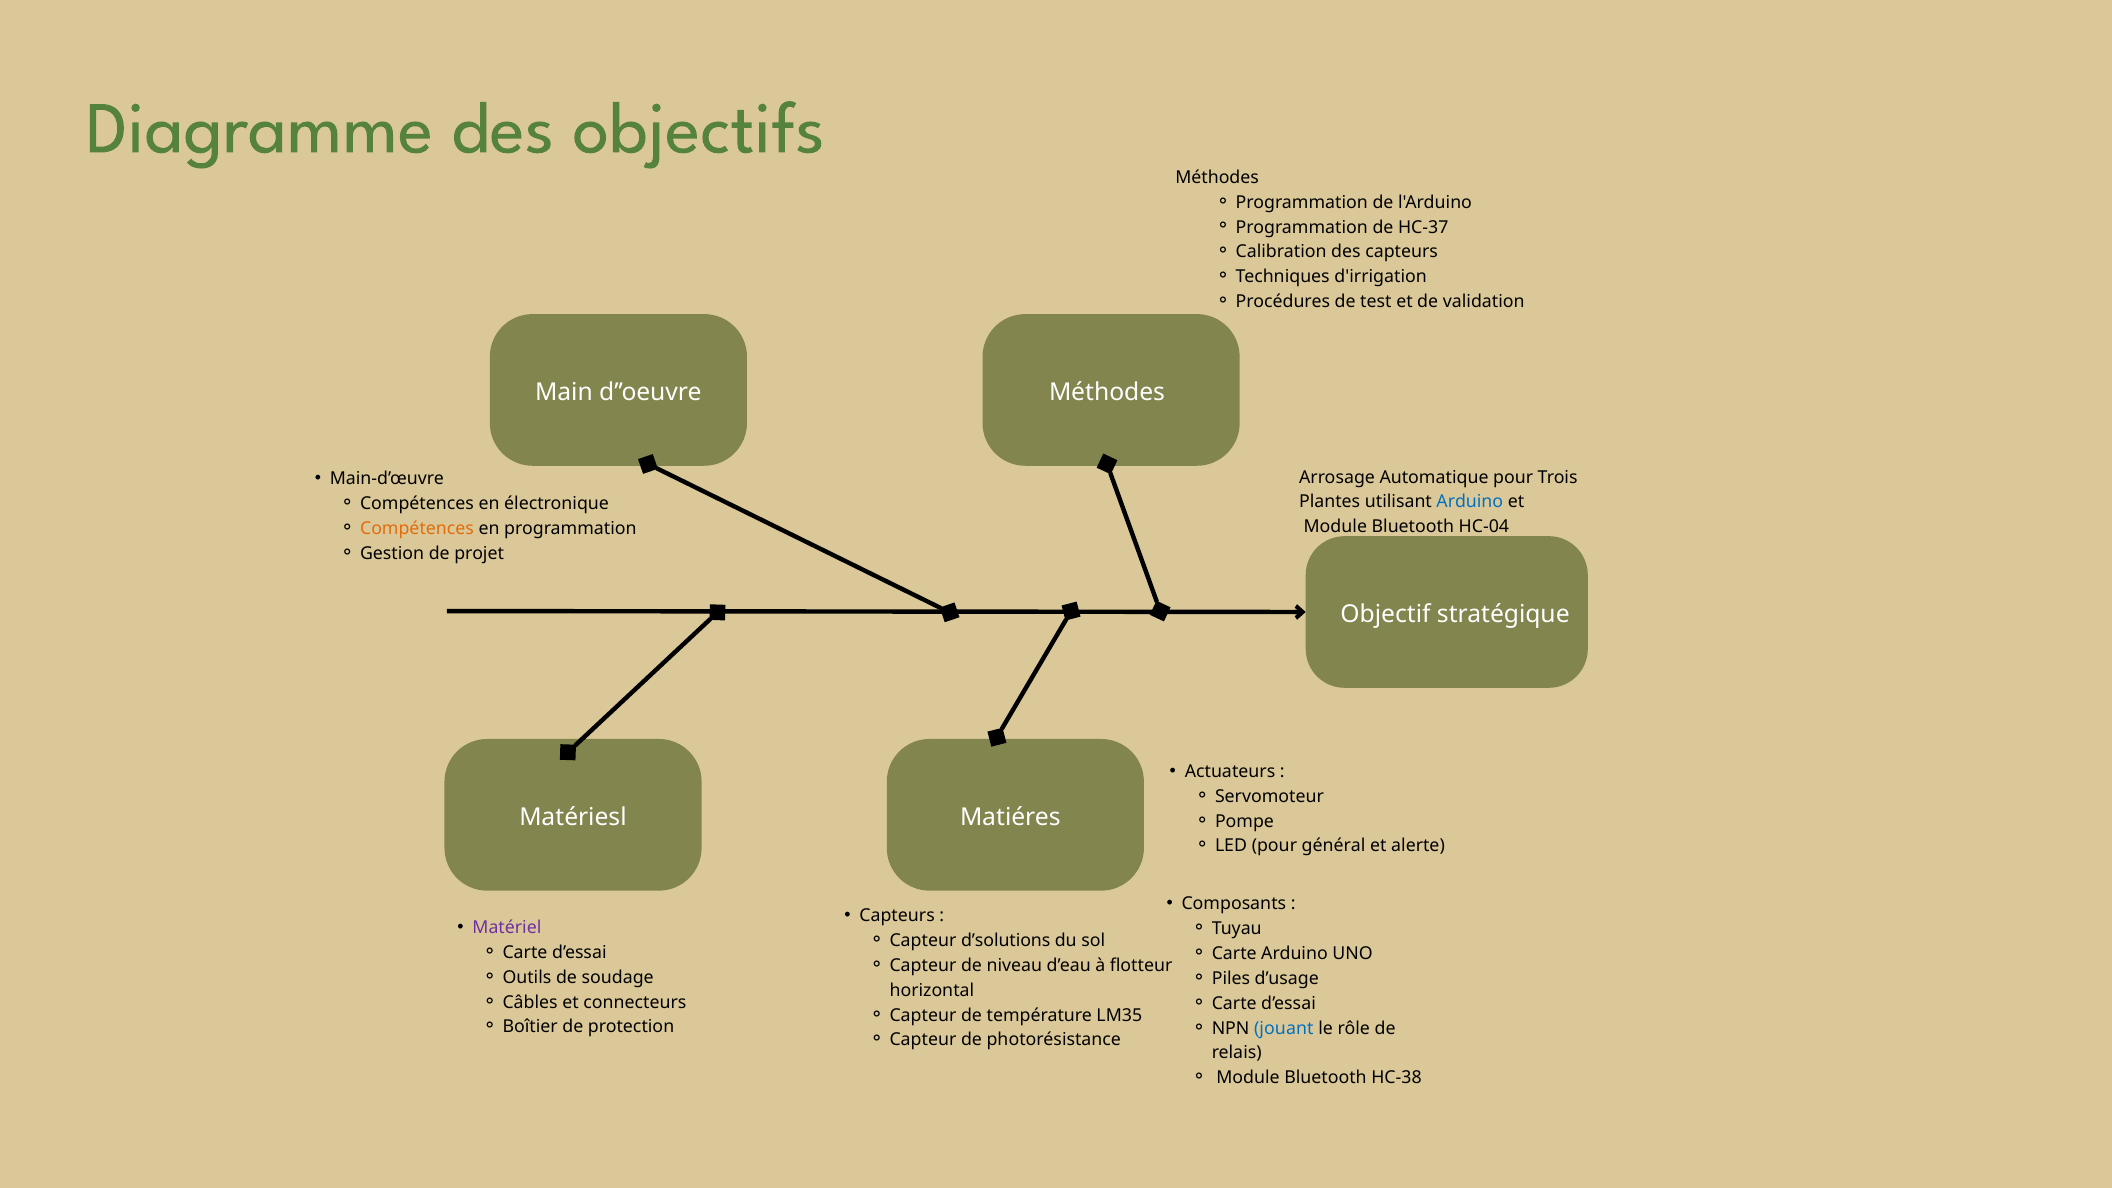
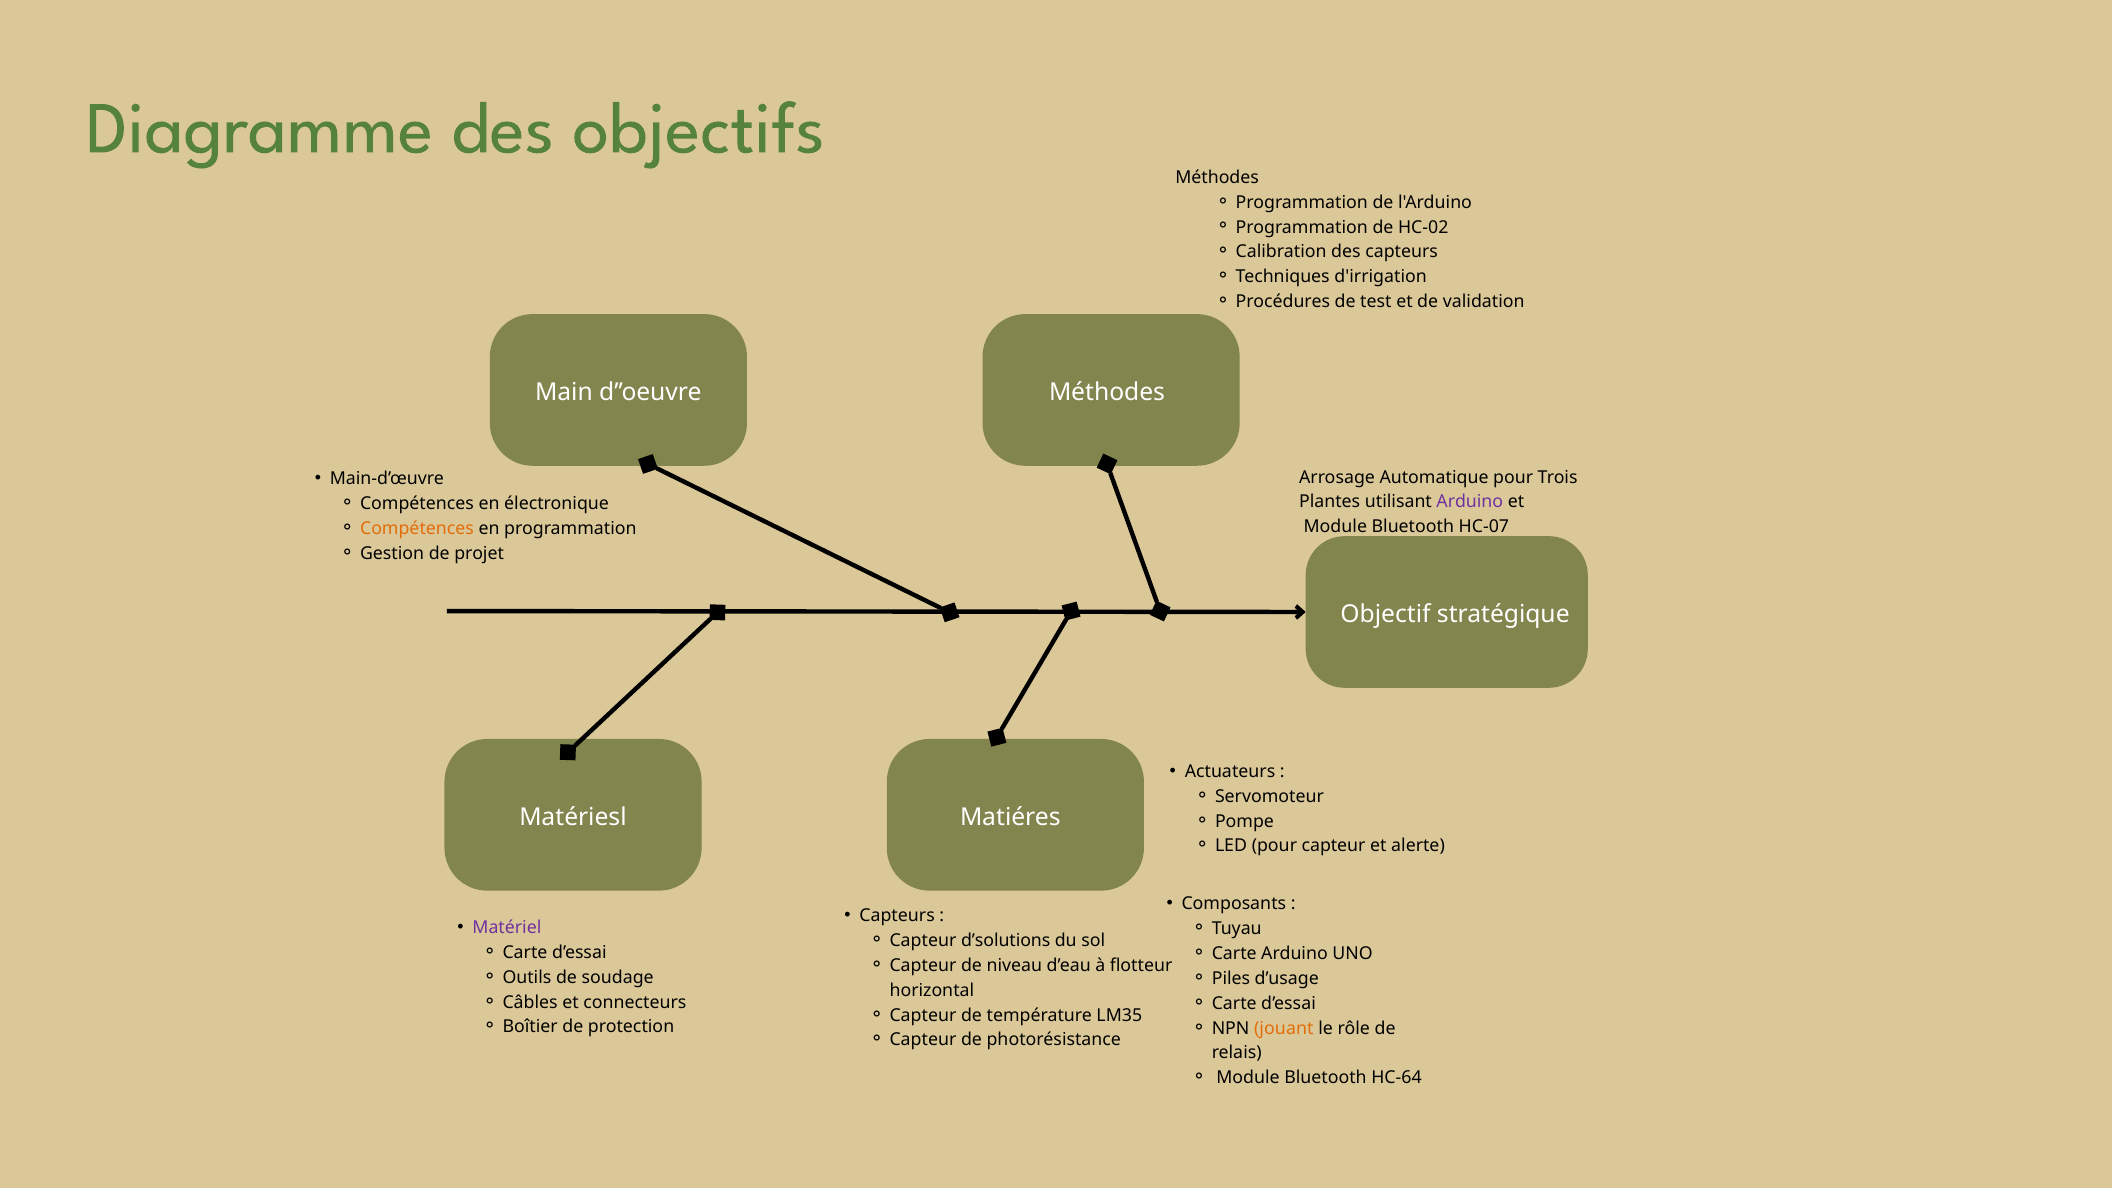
HC-37: HC-37 -> HC-02
Arduino at (1470, 502) colour: blue -> purple
HC-04: HC-04 -> HC-07
pour général: général -> capteur
jouant colour: blue -> orange
HC-38: HC-38 -> HC-64
